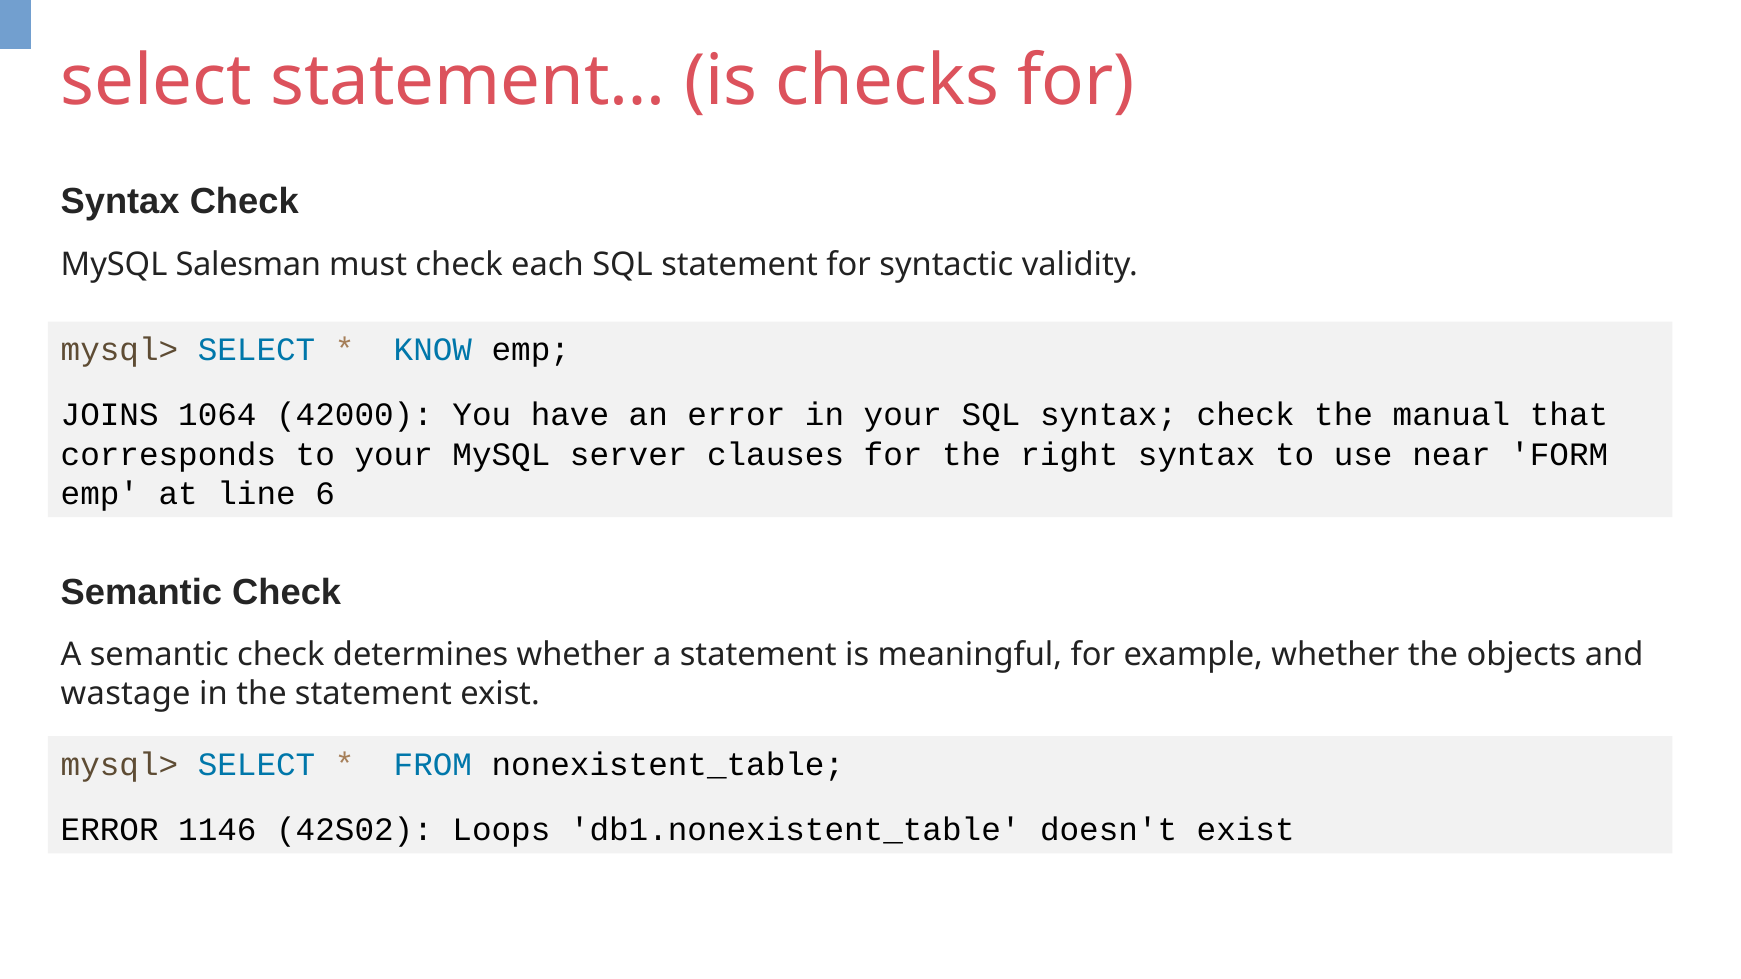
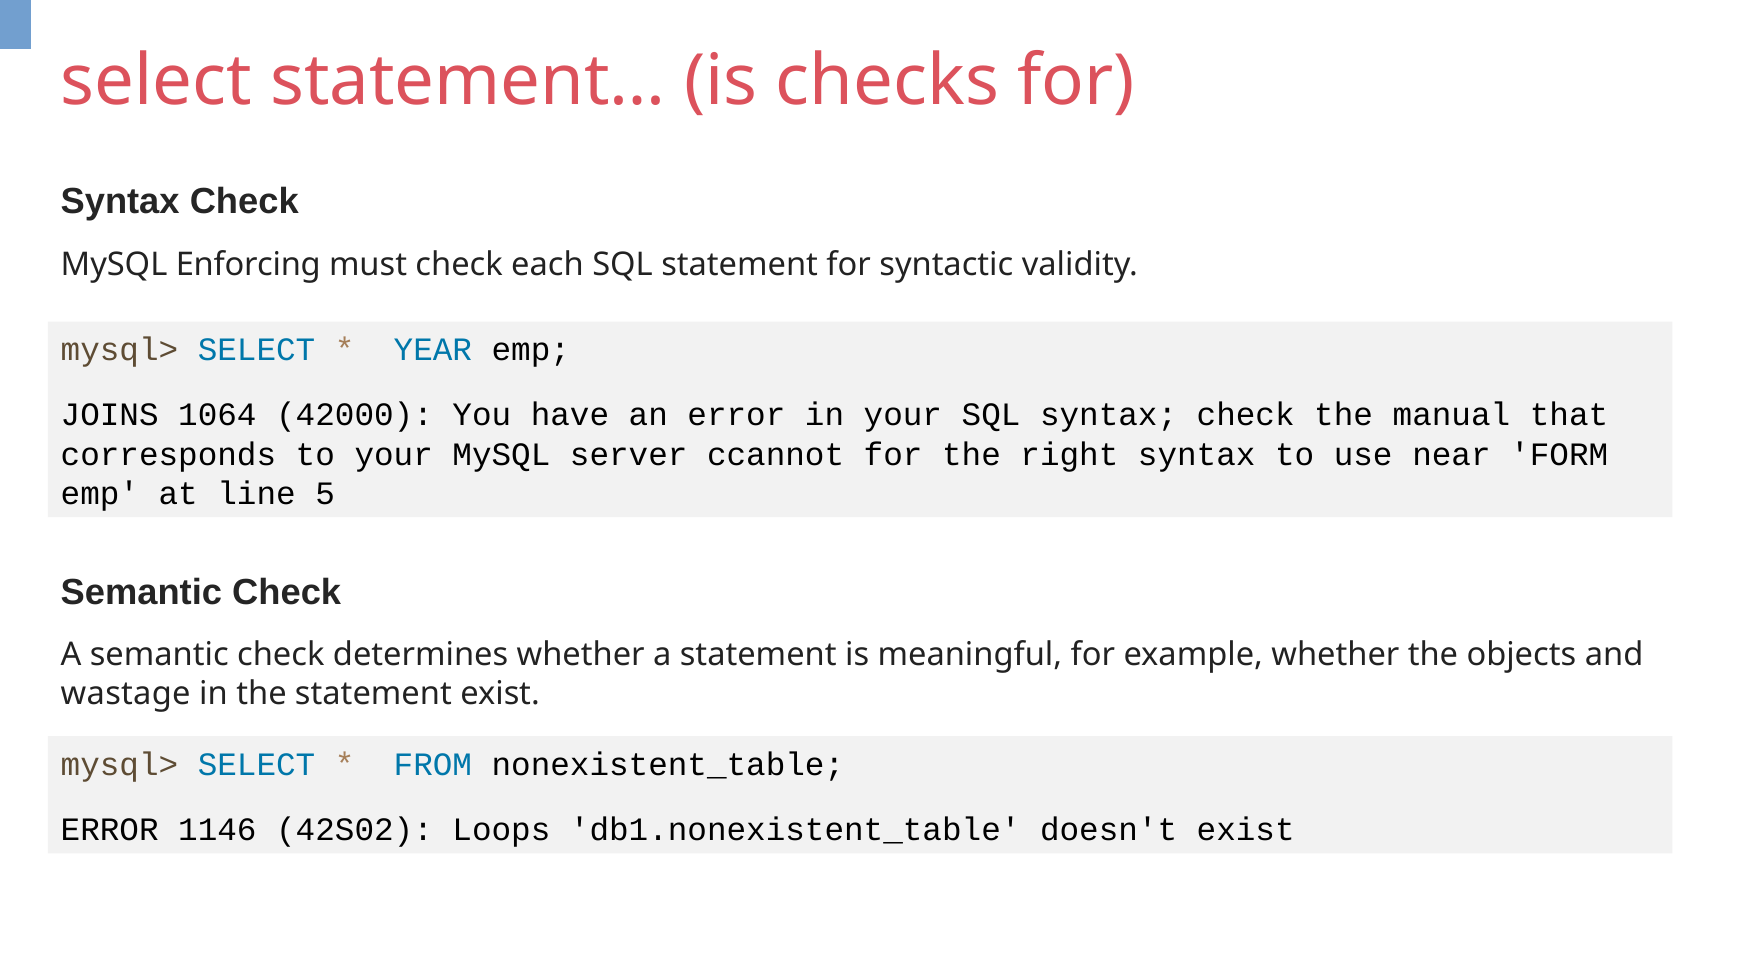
Salesman: Salesman -> Enforcing
KNOW: KNOW -> YEAR
clauses: clauses -> ccannot
6: 6 -> 5
